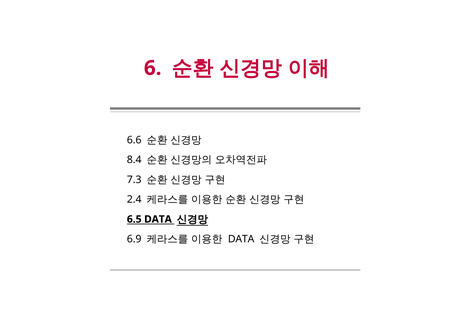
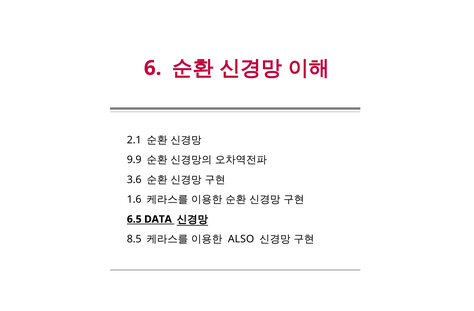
6.6: 6.6 -> 2.1
8.4: 8.4 -> 9.9
7.3: 7.3 -> 3.6
2.4: 2.4 -> 1.6
6.9: 6.9 -> 8.5
DATA at (241, 239): DATA -> ALSO
